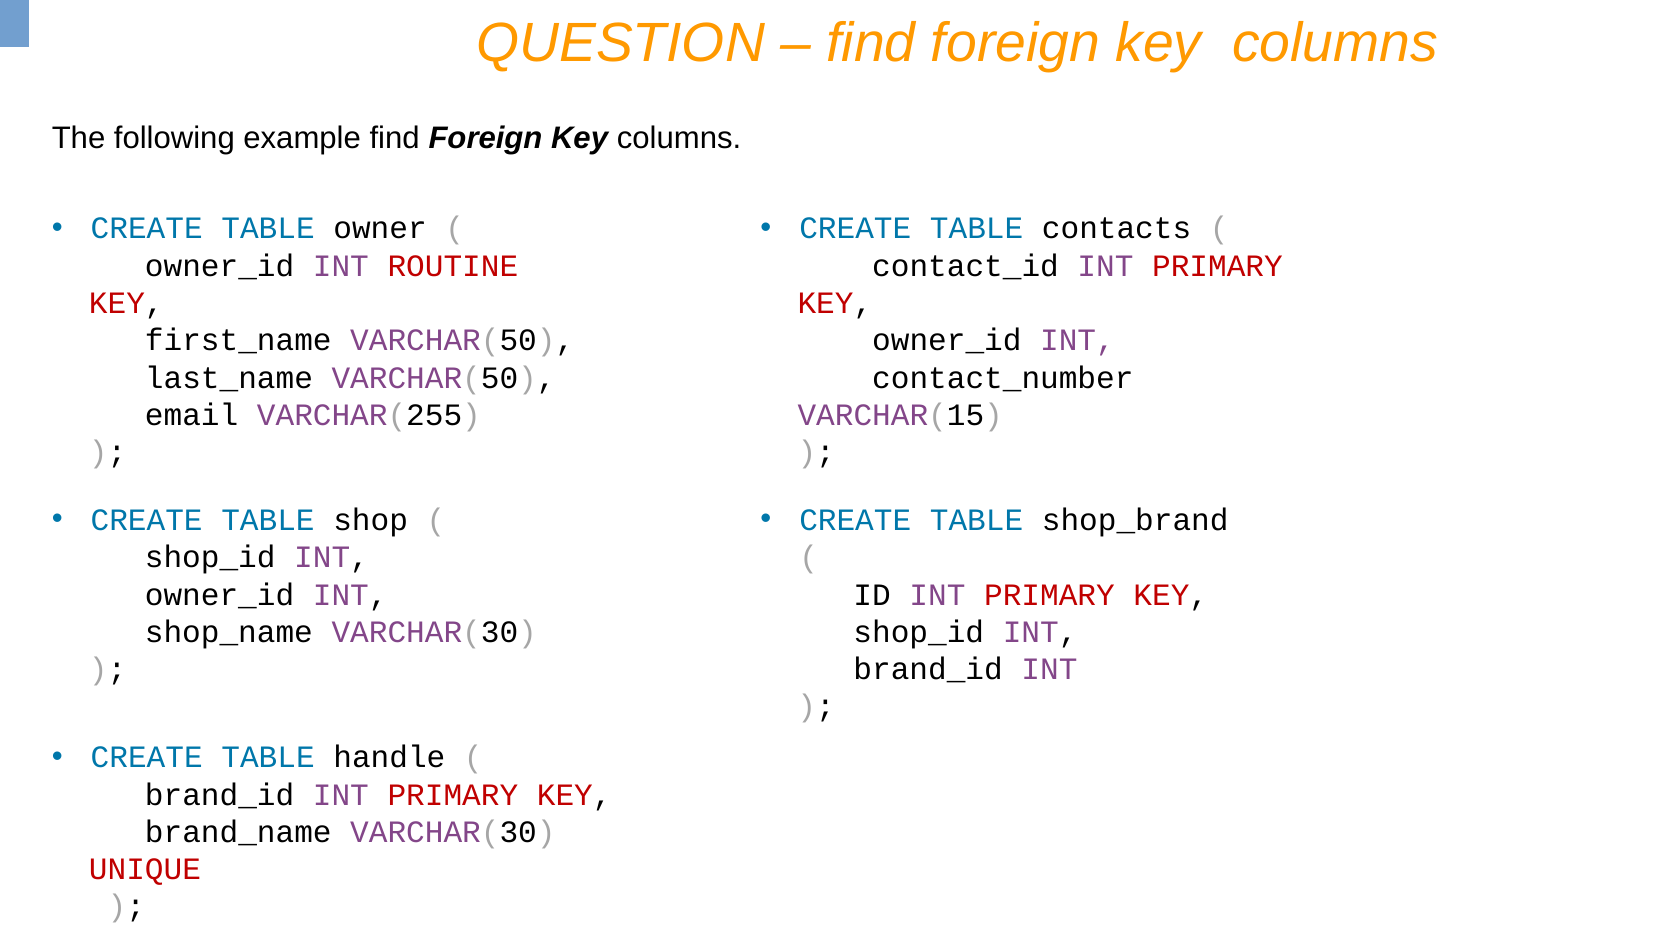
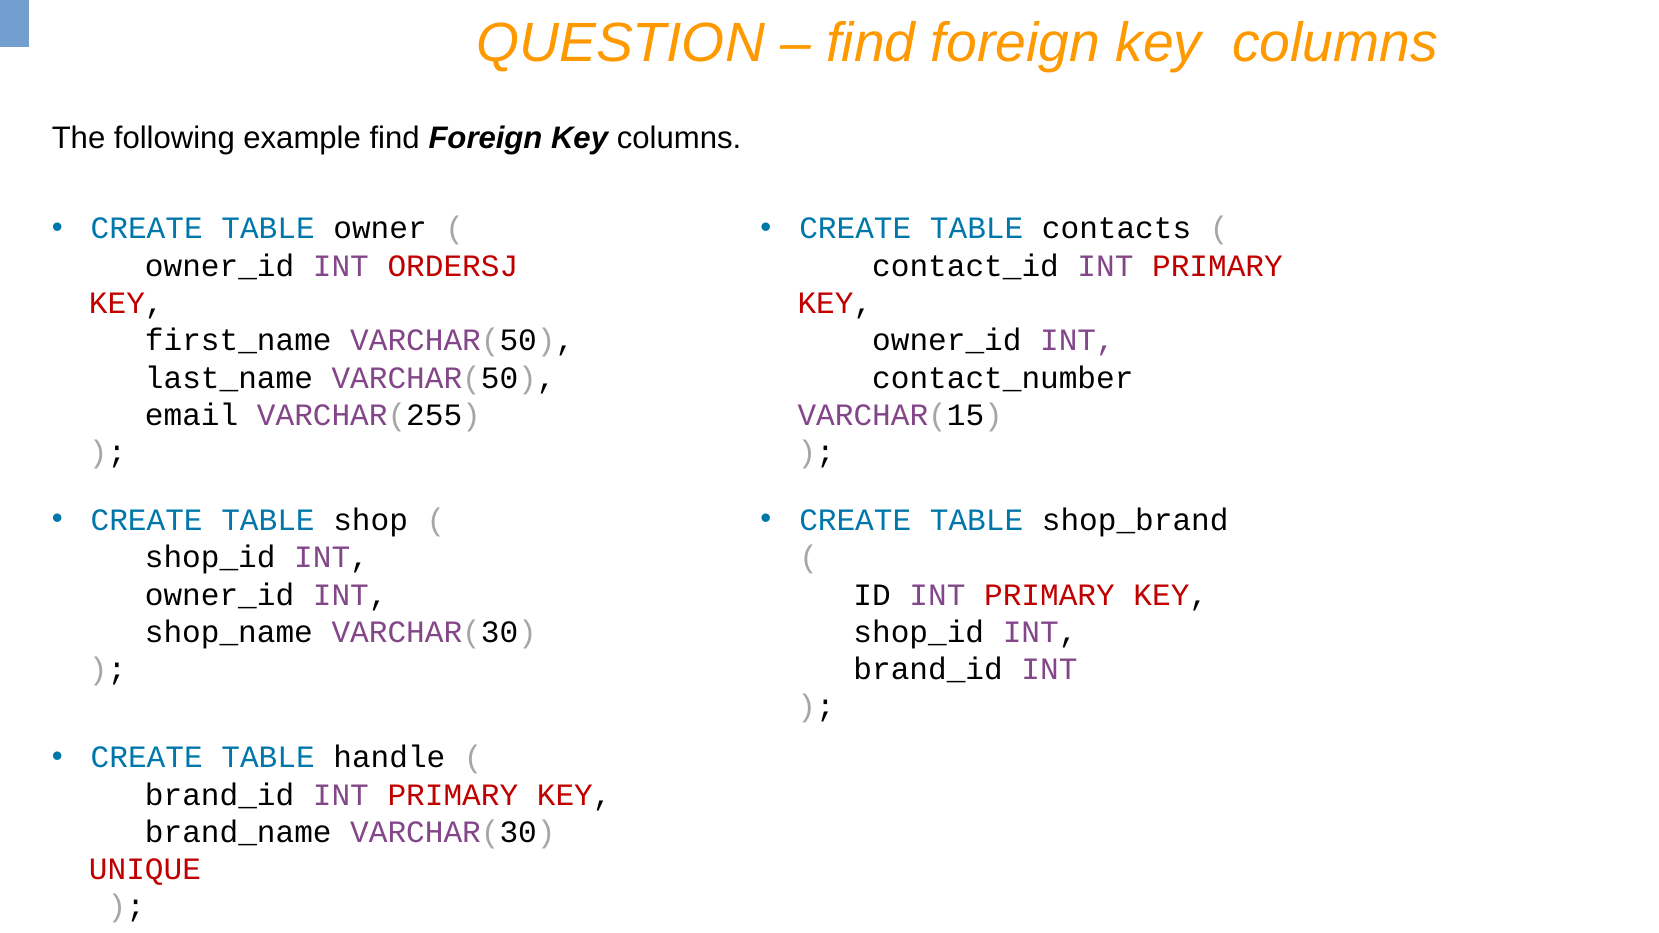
ROUTINE: ROUTINE -> ORDERSJ
